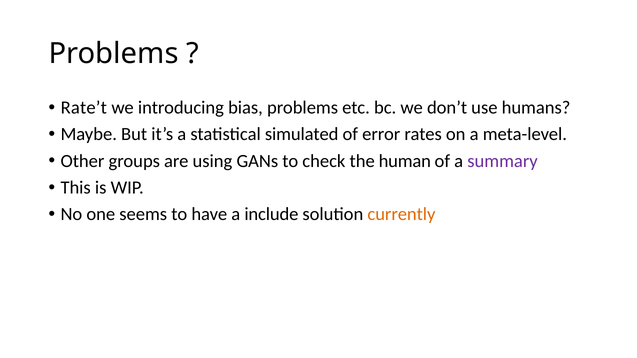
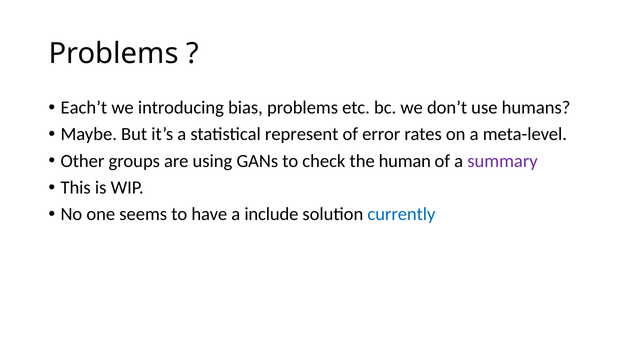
Rate’t: Rate’t -> Each’t
simulated: simulated -> represent
currently colour: orange -> blue
